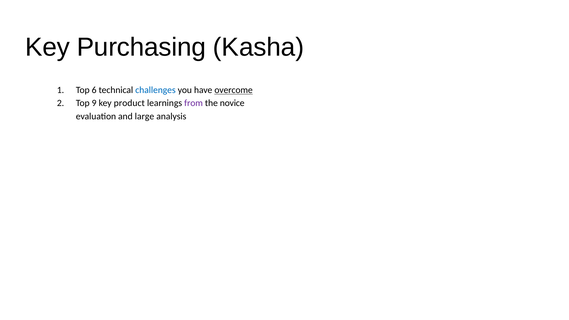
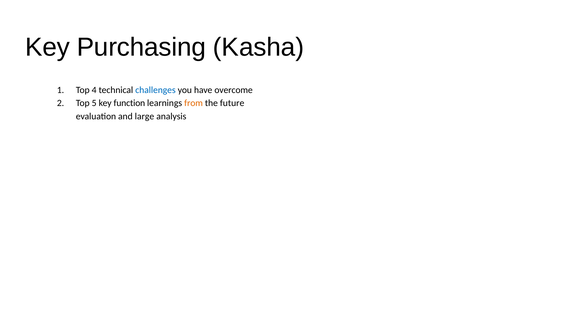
6: 6 -> 4
overcome underline: present -> none
9: 9 -> 5
product: product -> function
from colour: purple -> orange
novice: novice -> future
